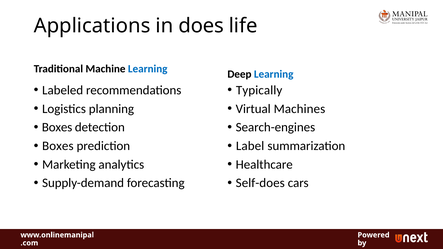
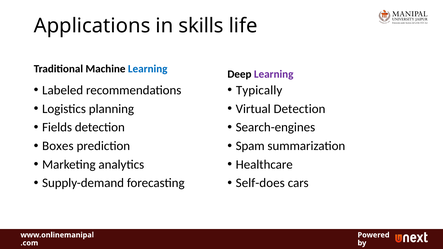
does: does -> skills
Learning at (274, 74) colour: blue -> purple
Virtual Machines: Machines -> Detection
Boxes at (57, 127): Boxes -> Fields
Label: Label -> Spam
